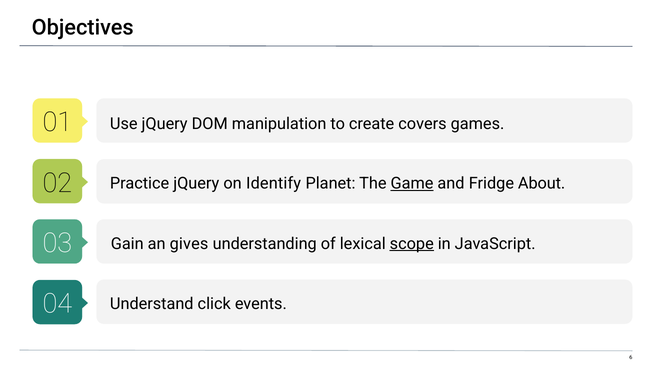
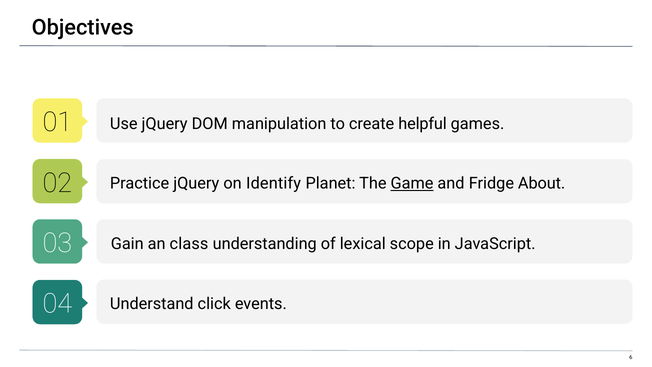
covers: covers -> helpful
gives: gives -> class
scope underline: present -> none
